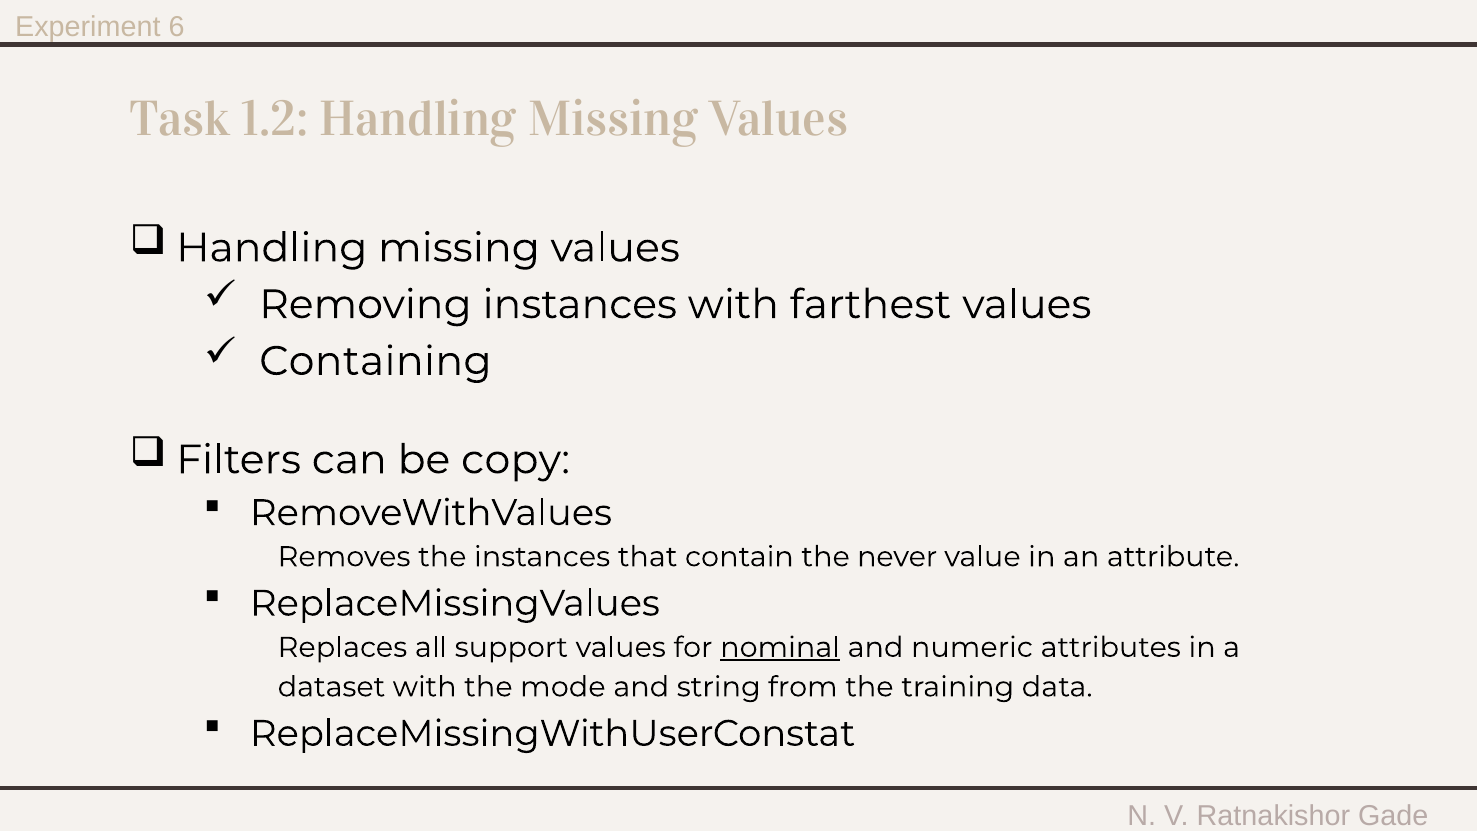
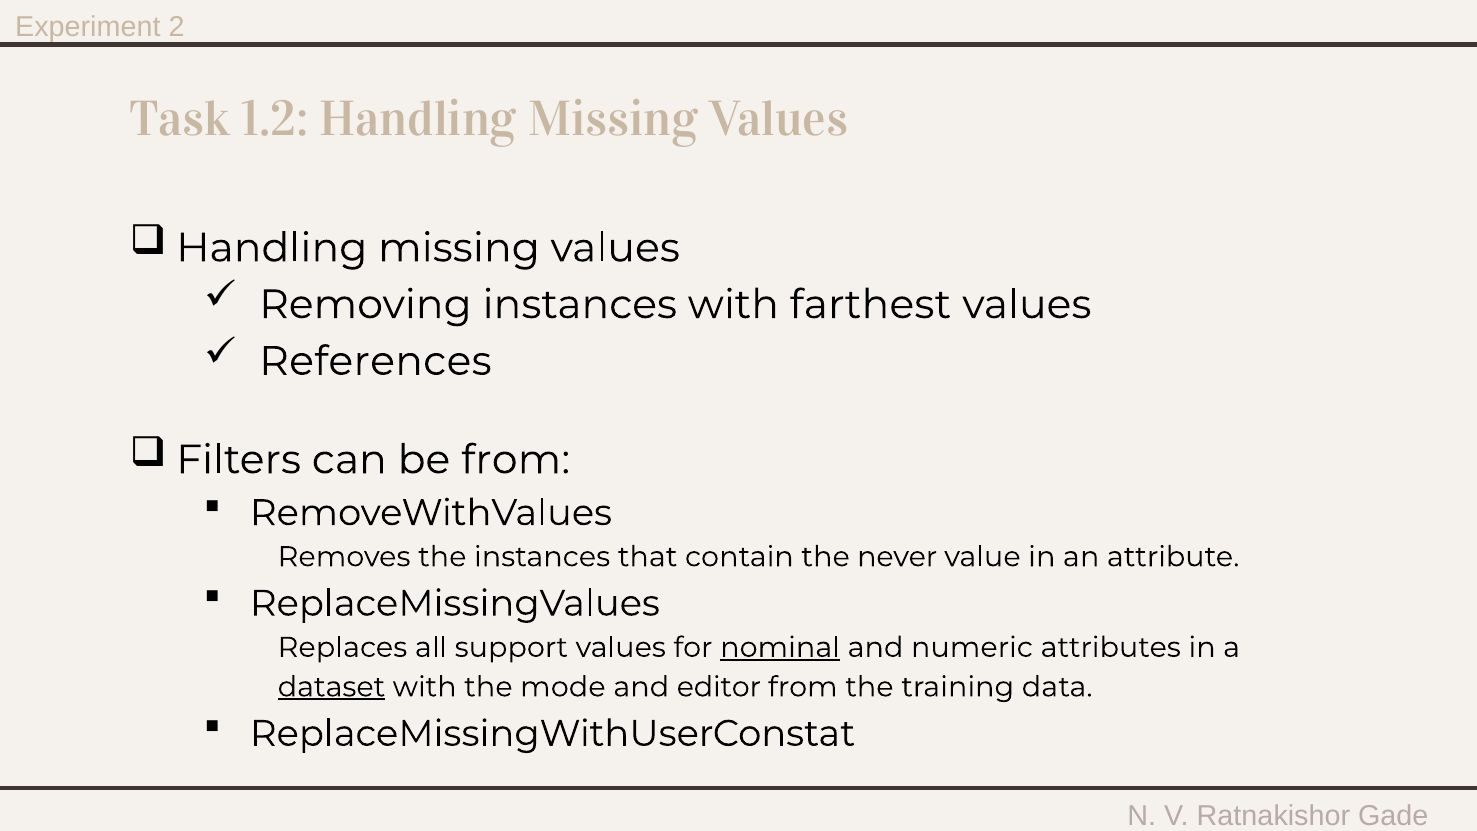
6: 6 -> 2
Containing: Containing -> References
be copy: copy -> from
dataset underline: none -> present
string: string -> editor
